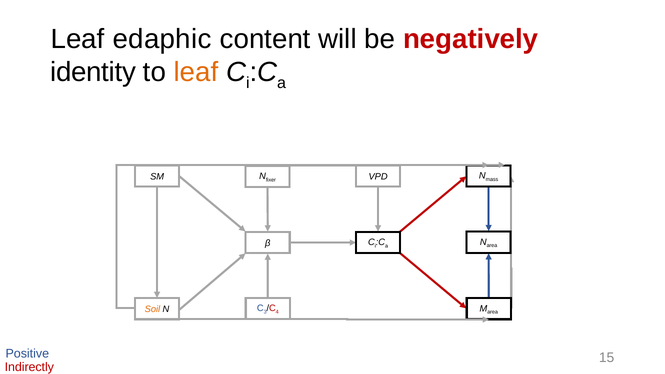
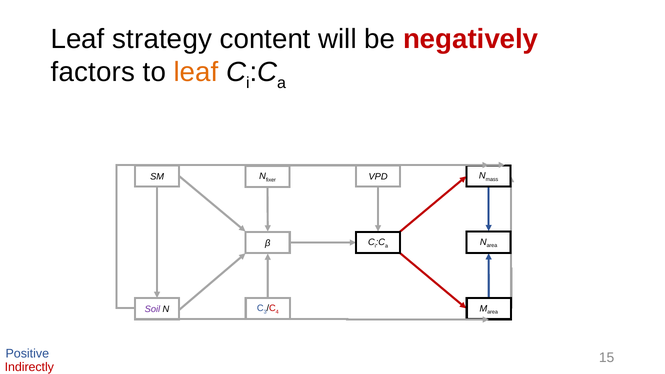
edaphic: edaphic -> strategy
identity: identity -> factors
Soil colour: orange -> purple
